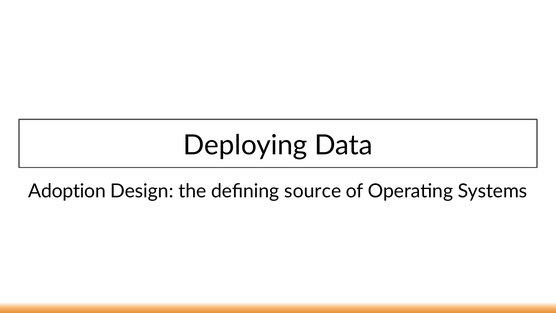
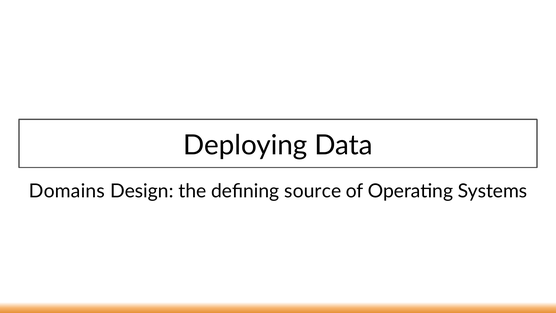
Adoption: Adoption -> Domains
